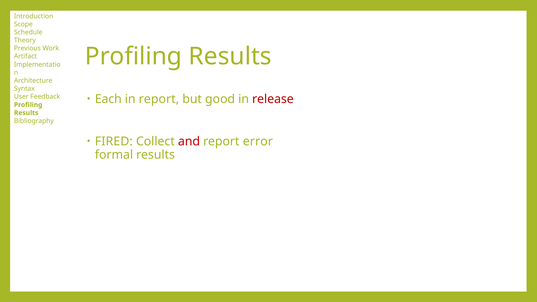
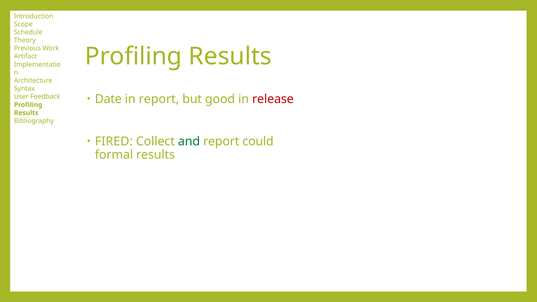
Each: Each -> Date
and colour: red -> green
error: error -> could
